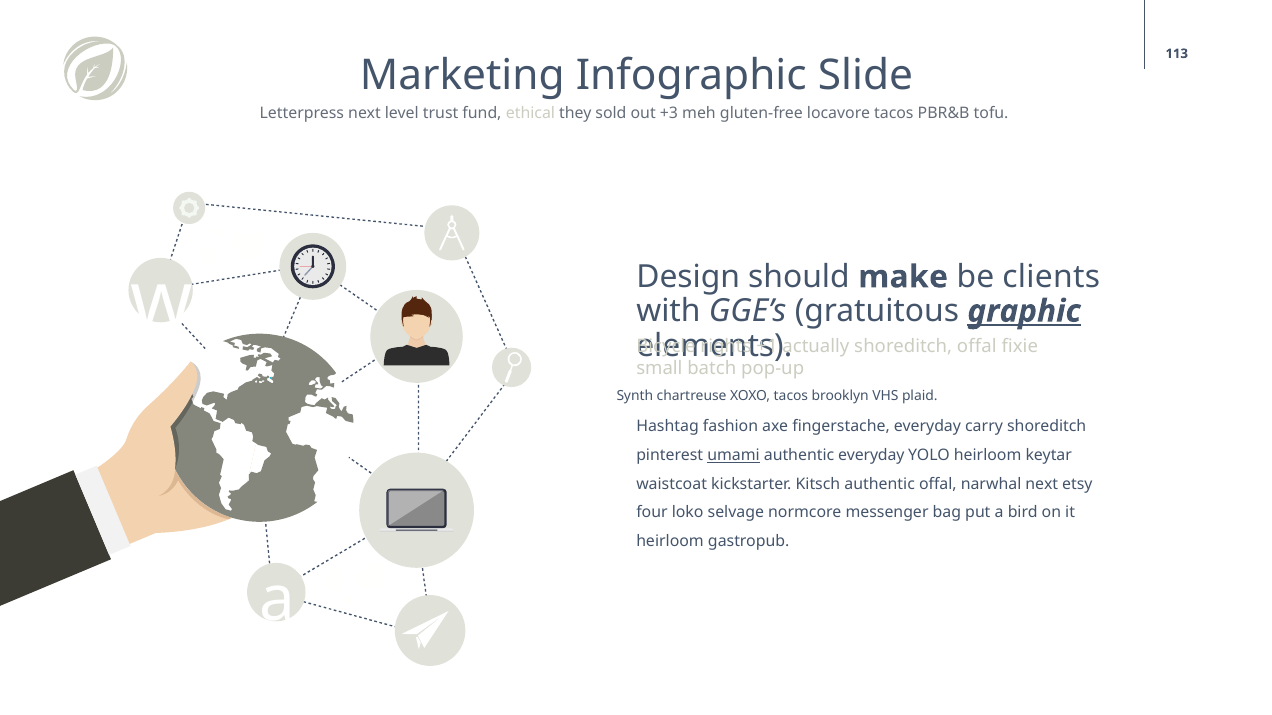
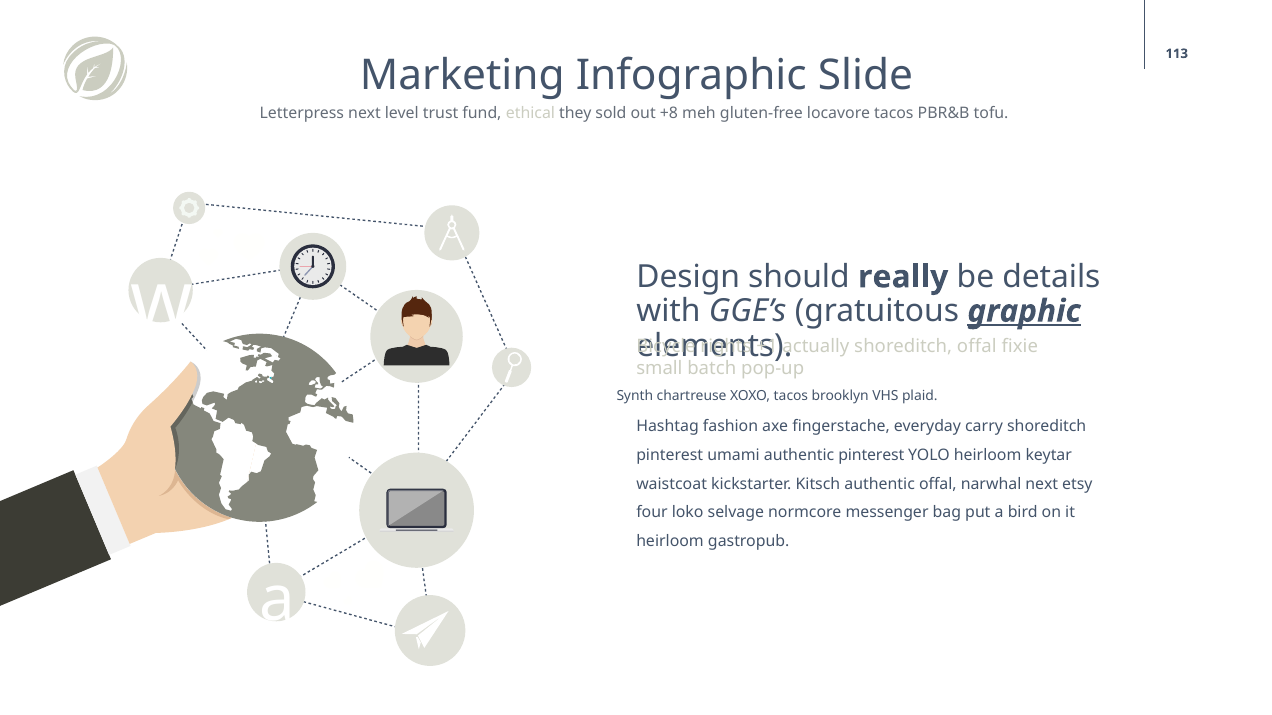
+3: +3 -> +8
make: make -> really
clients: clients -> details
umami underline: present -> none
authentic everyday: everyday -> pinterest
